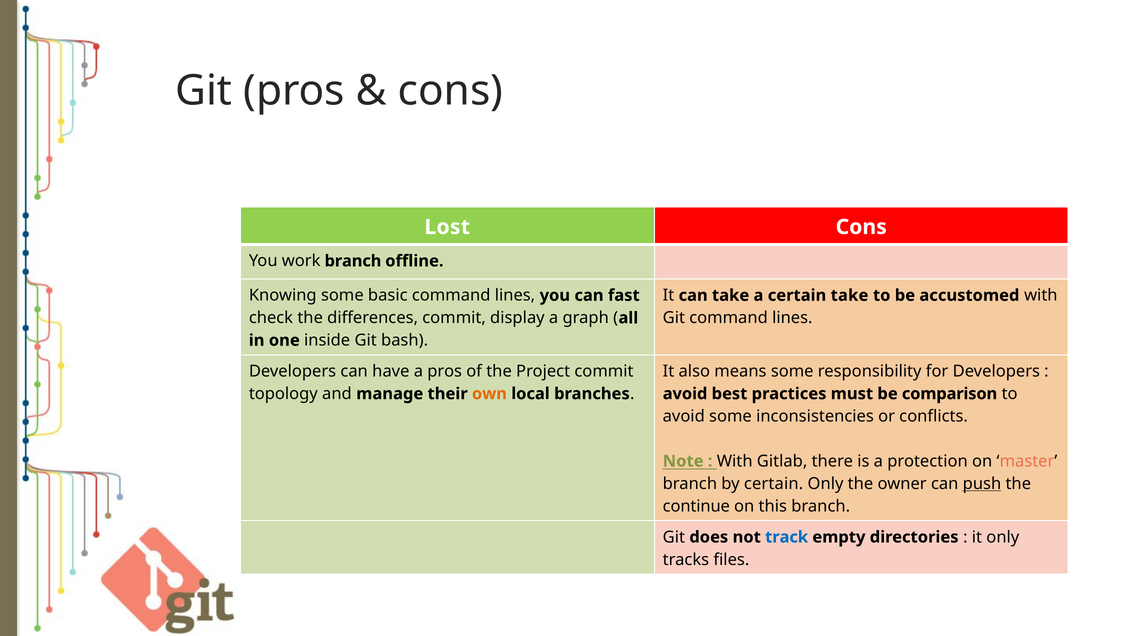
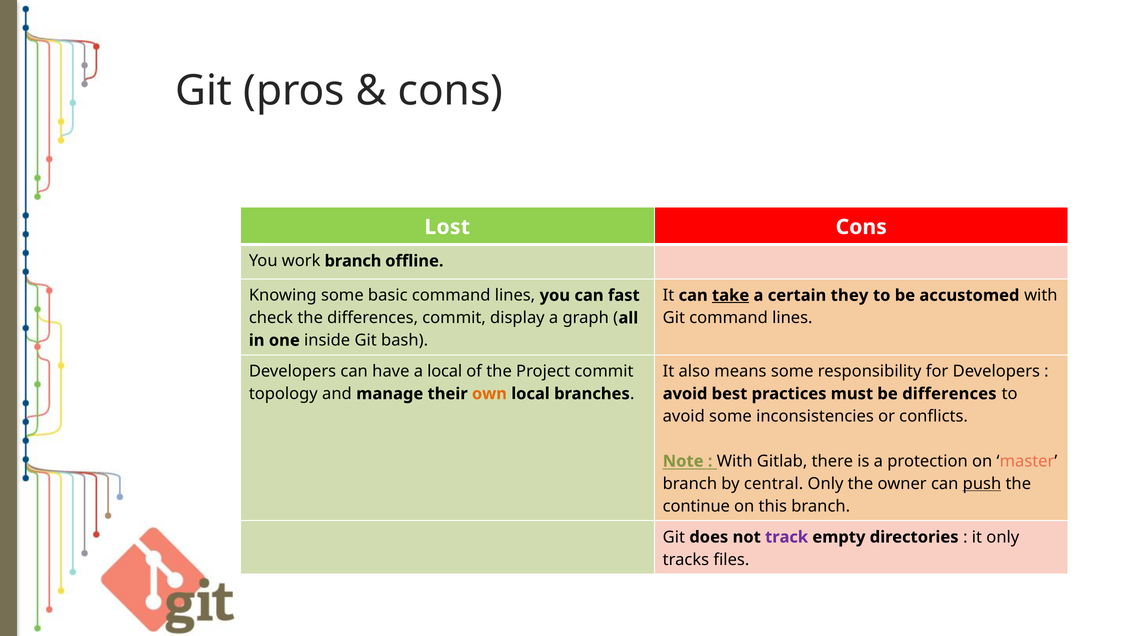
take at (731, 296) underline: none -> present
certain take: take -> they
a pros: pros -> local
be comparison: comparison -> differences
by certain: certain -> central
track colour: blue -> purple
